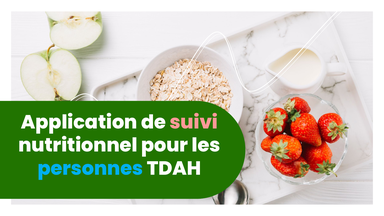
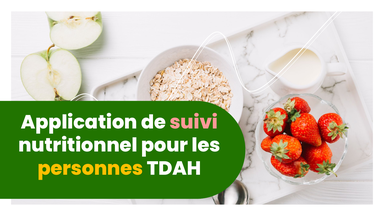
personnes colour: light blue -> yellow
